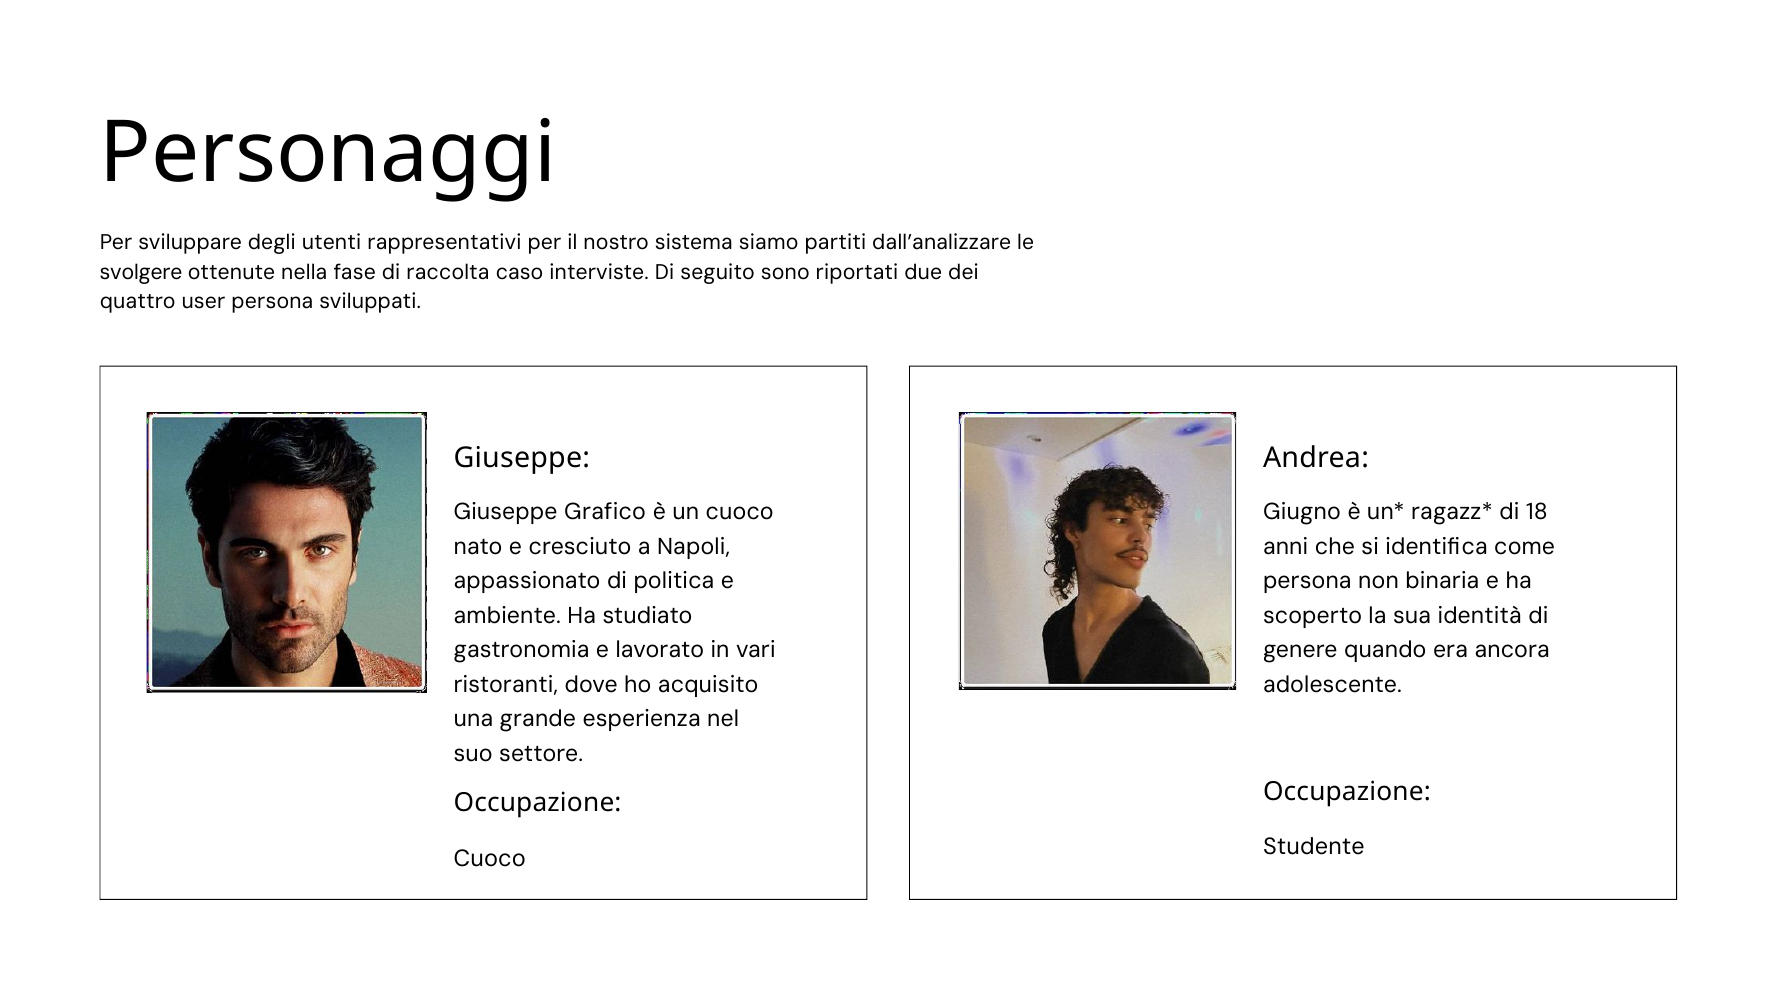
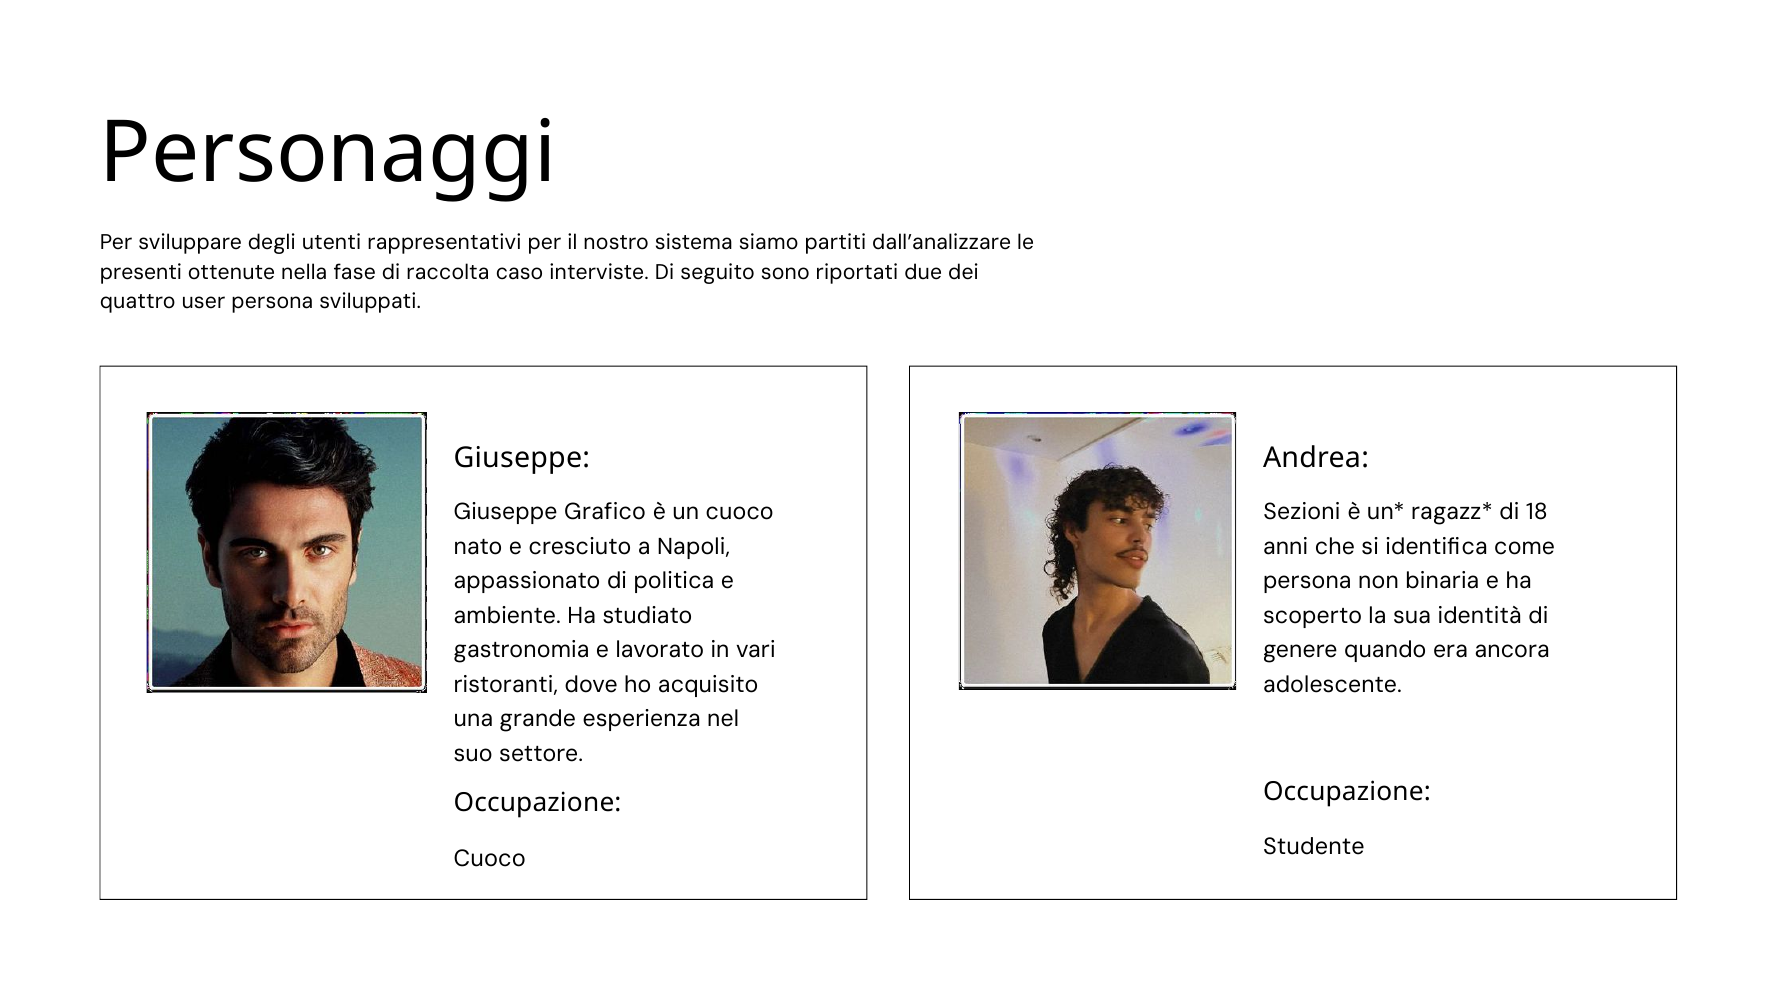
svolgere: svolgere -> presenti
Giugno: Giugno -> Sezioni
